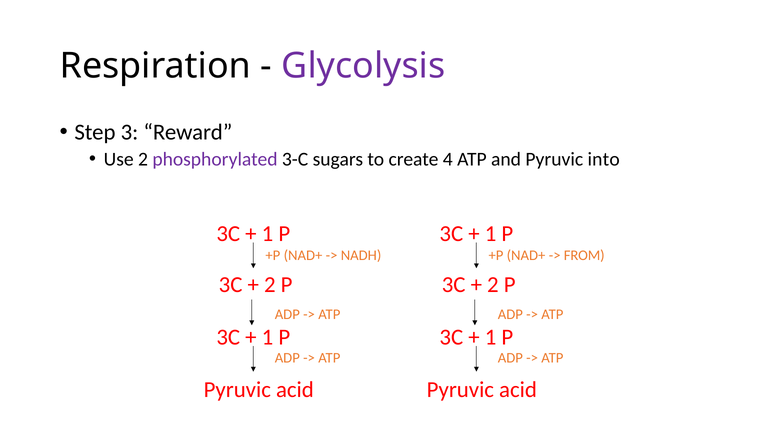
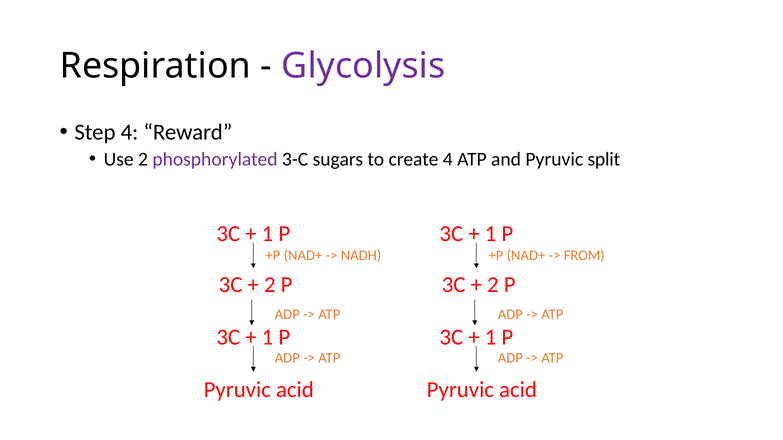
Step 3: 3 -> 4
into: into -> split
